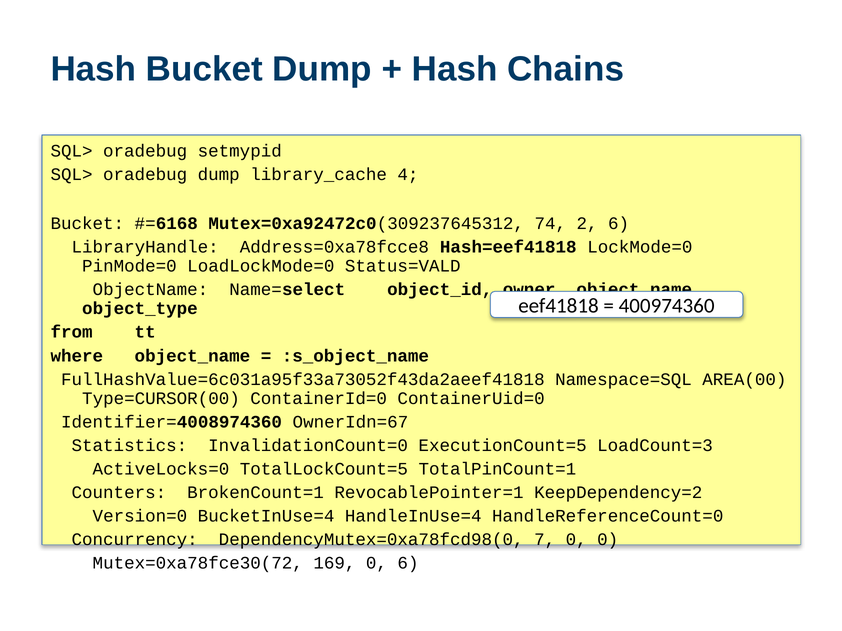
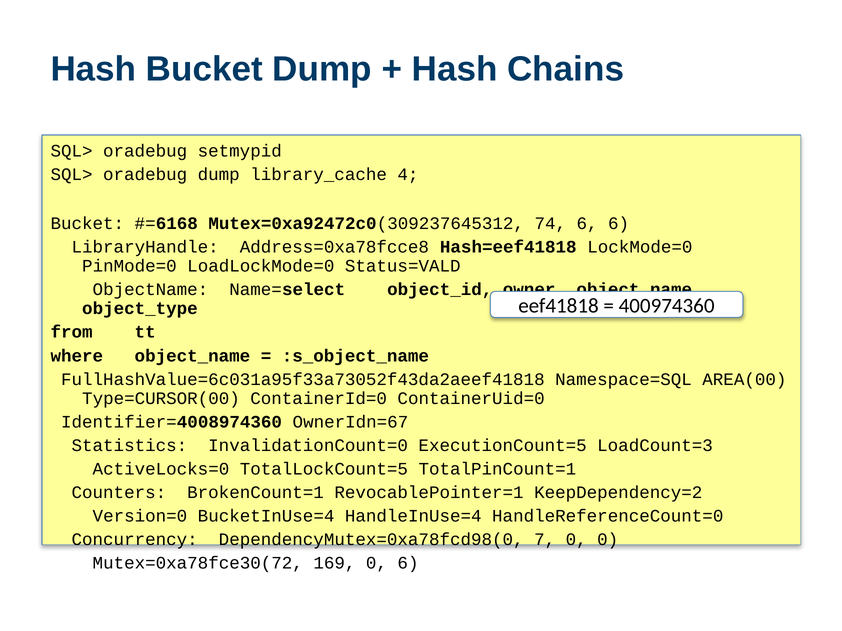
74 2: 2 -> 6
